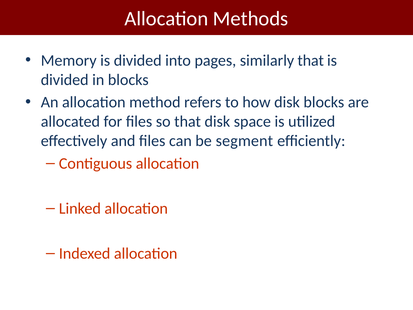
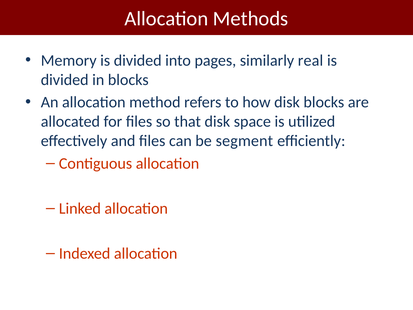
similarly that: that -> real
